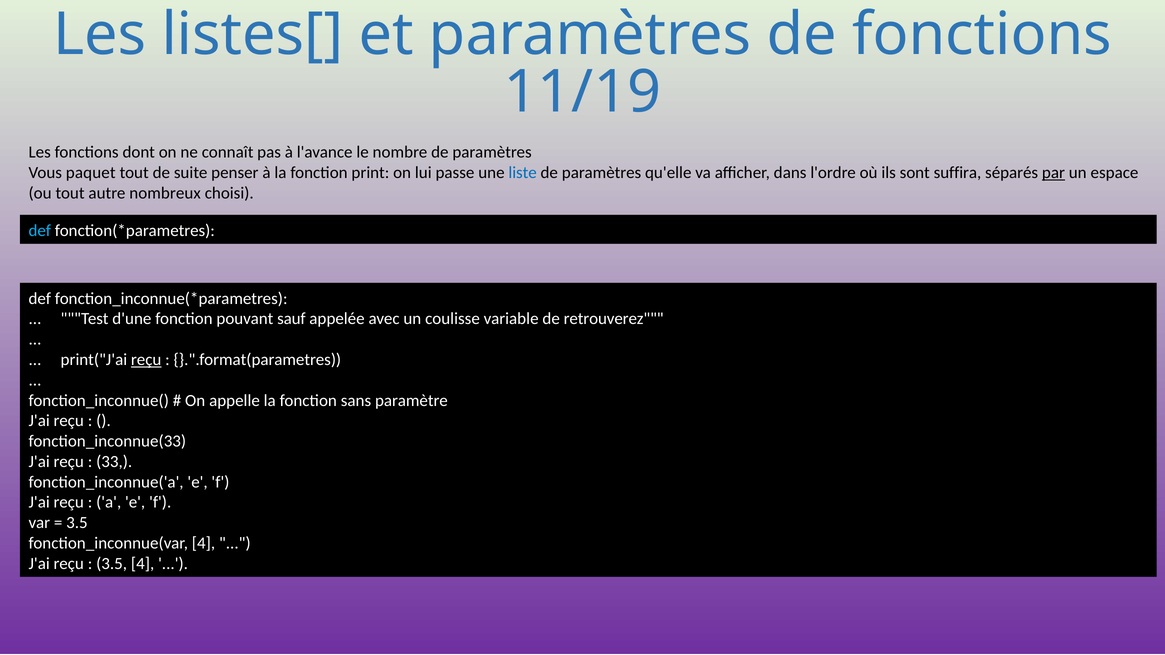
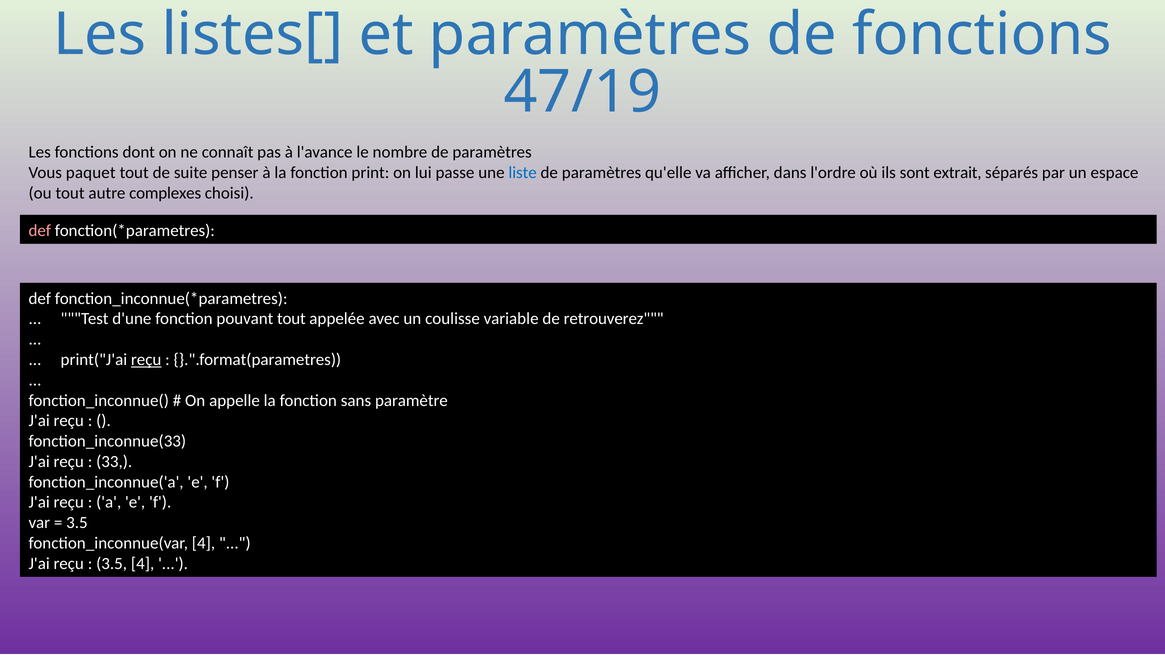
11/19: 11/19 -> 47/19
suffira: suffira -> extrait
par underline: present -> none
nombreux: nombreux -> complexes
def at (40, 231) colour: light blue -> pink
pouvant sauf: sauf -> tout
